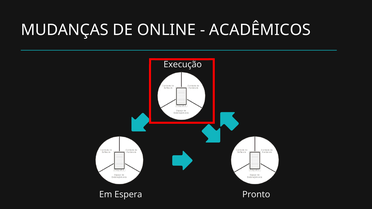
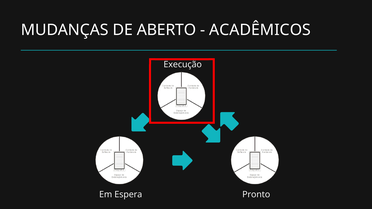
ONLINE: ONLINE -> ABERTO
